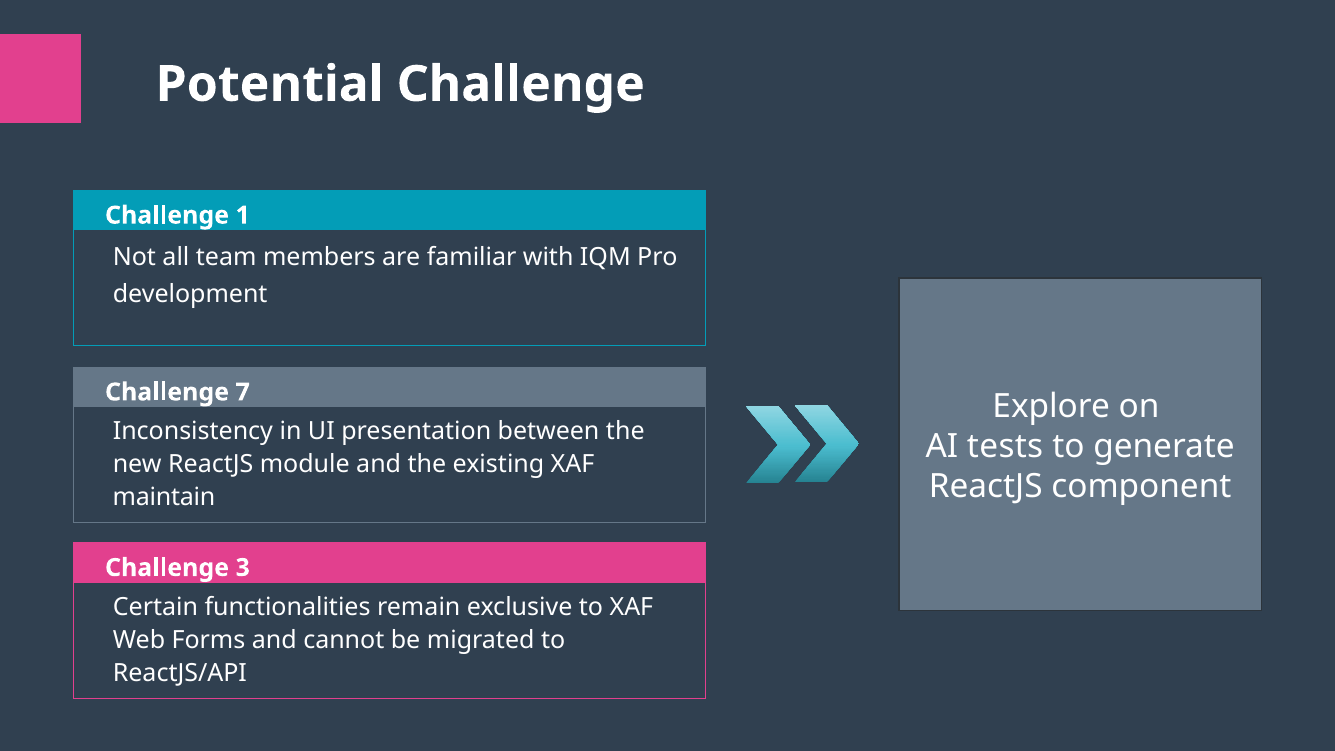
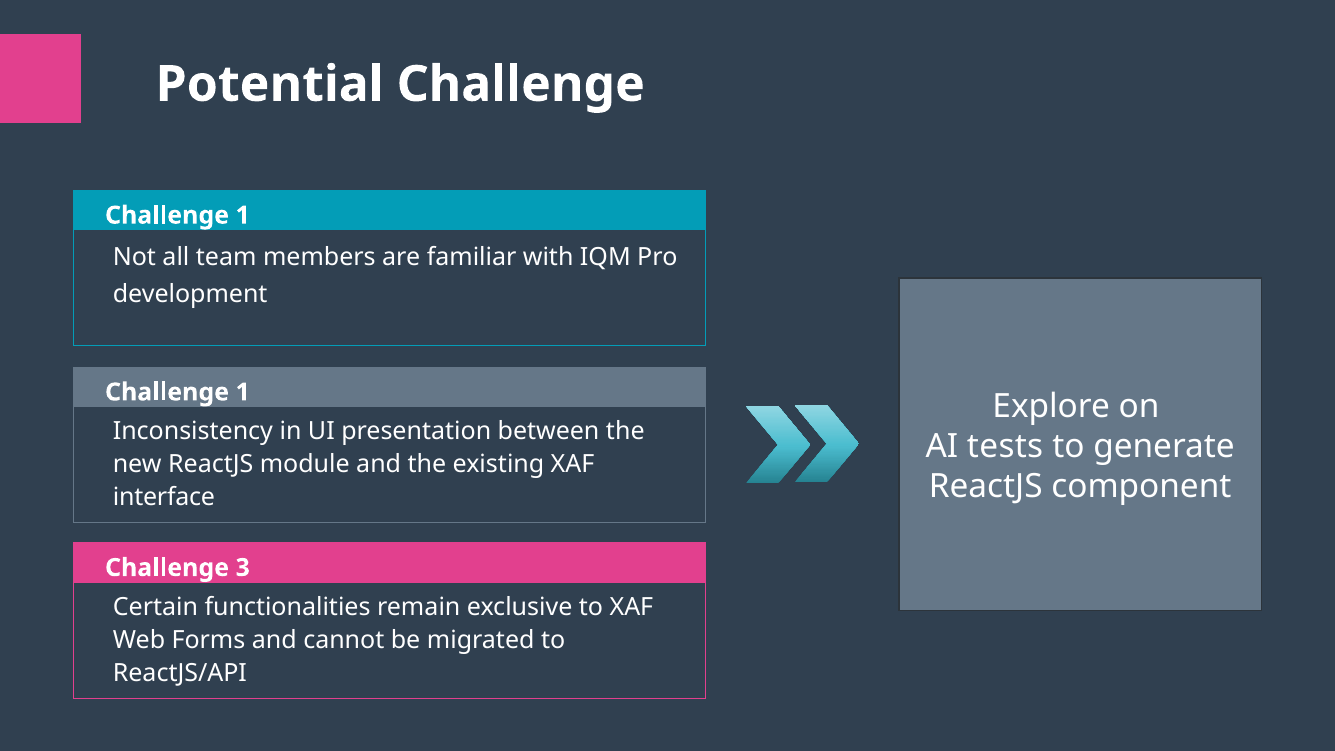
7 at (243, 392): 7 -> 1
maintain: maintain -> interface
